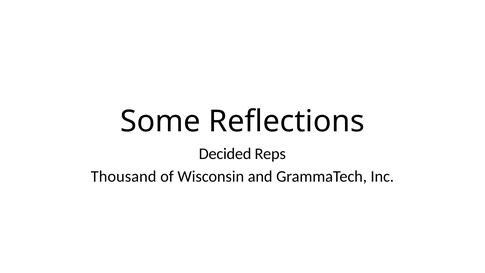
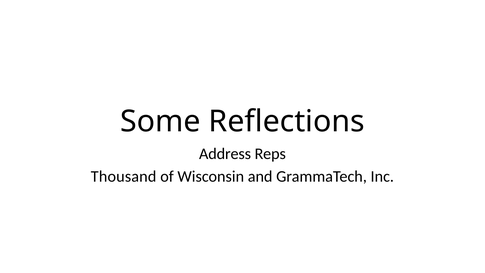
Decided: Decided -> Address
